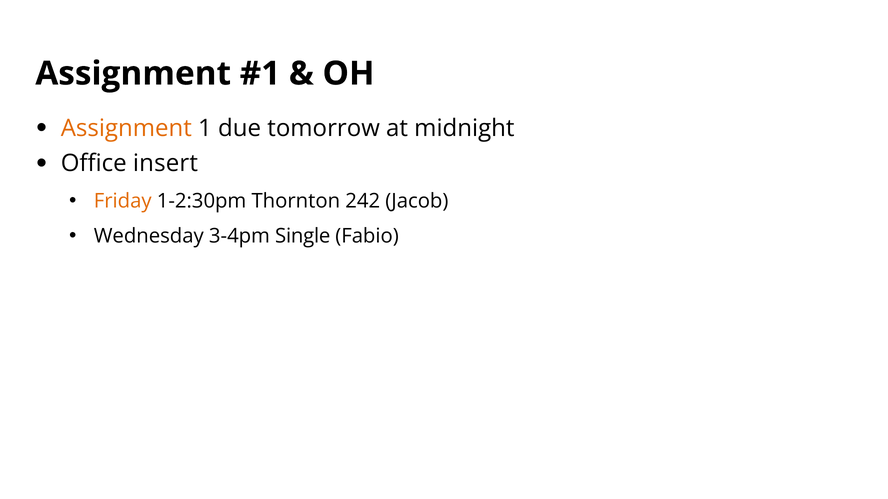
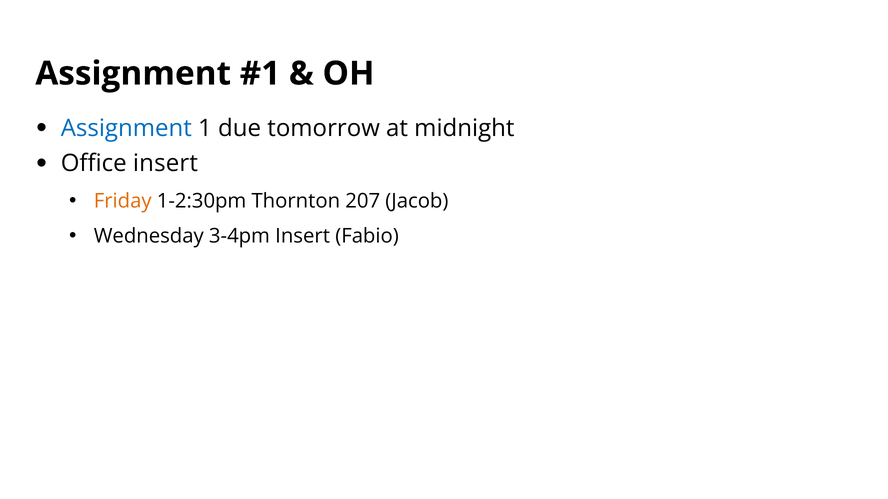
Assignment at (126, 128) colour: orange -> blue
242: 242 -> 207
3-4pm Single: Single -> Insert
